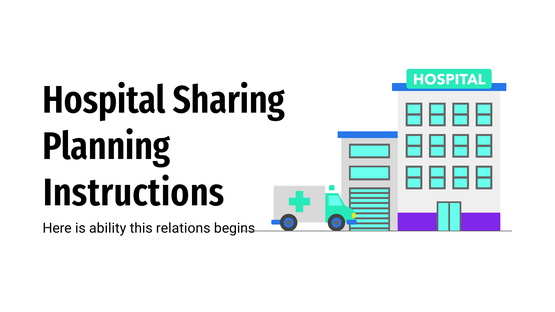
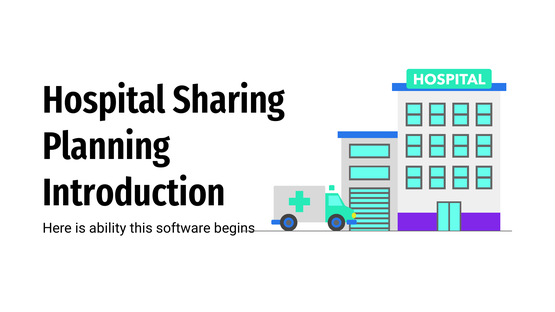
Instructions: Instructions -> Introduction
relations: relations -> software
